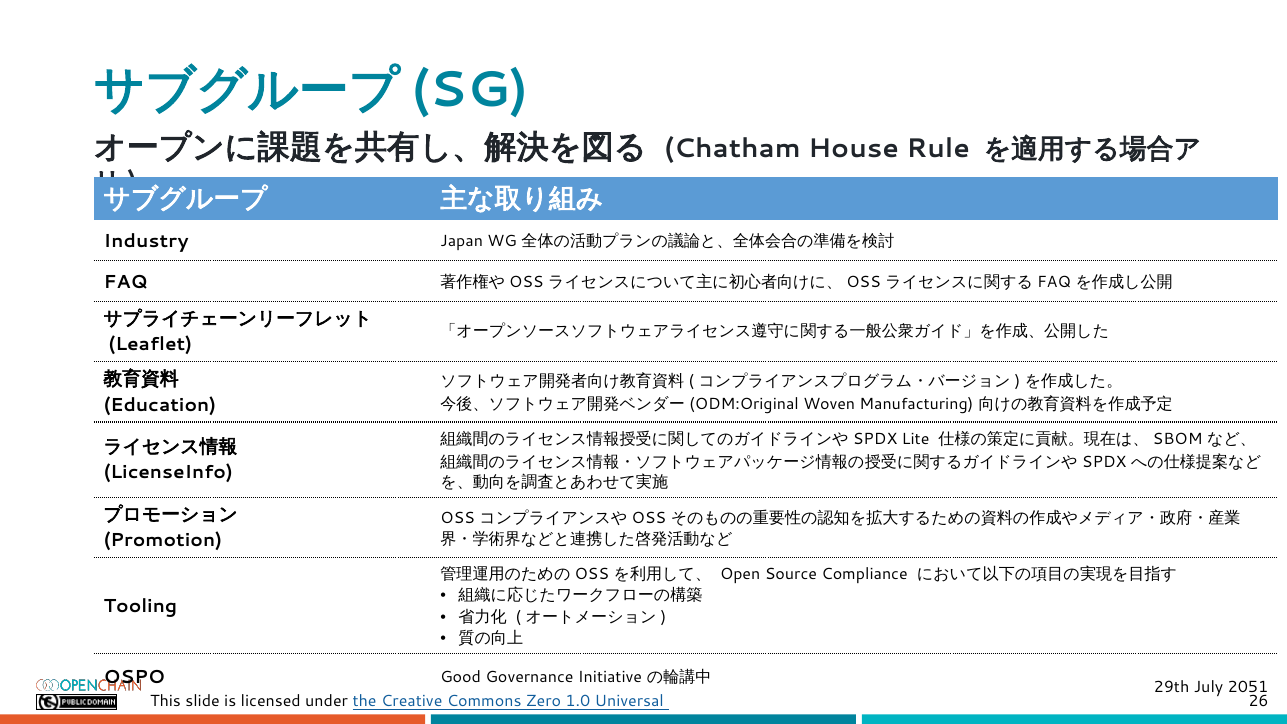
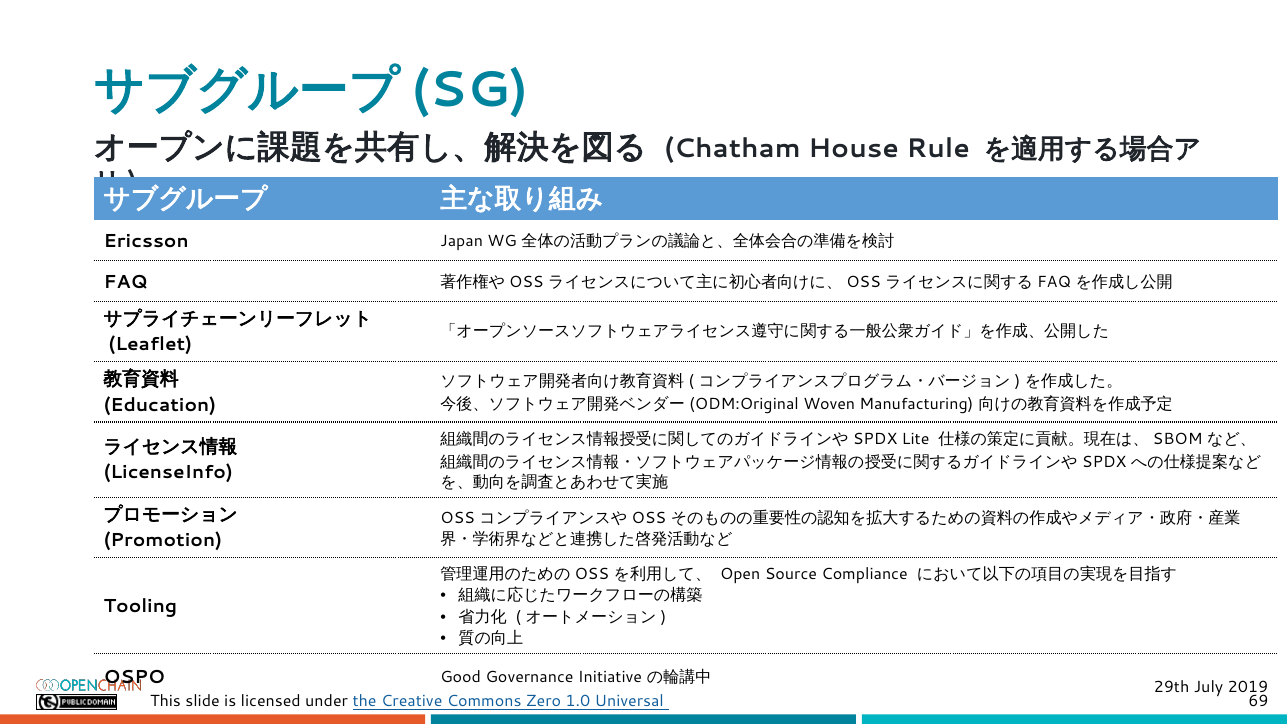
Industry: Industry -> Ericsson
2051: 2051 -> 2019
26: 26 -> 69
